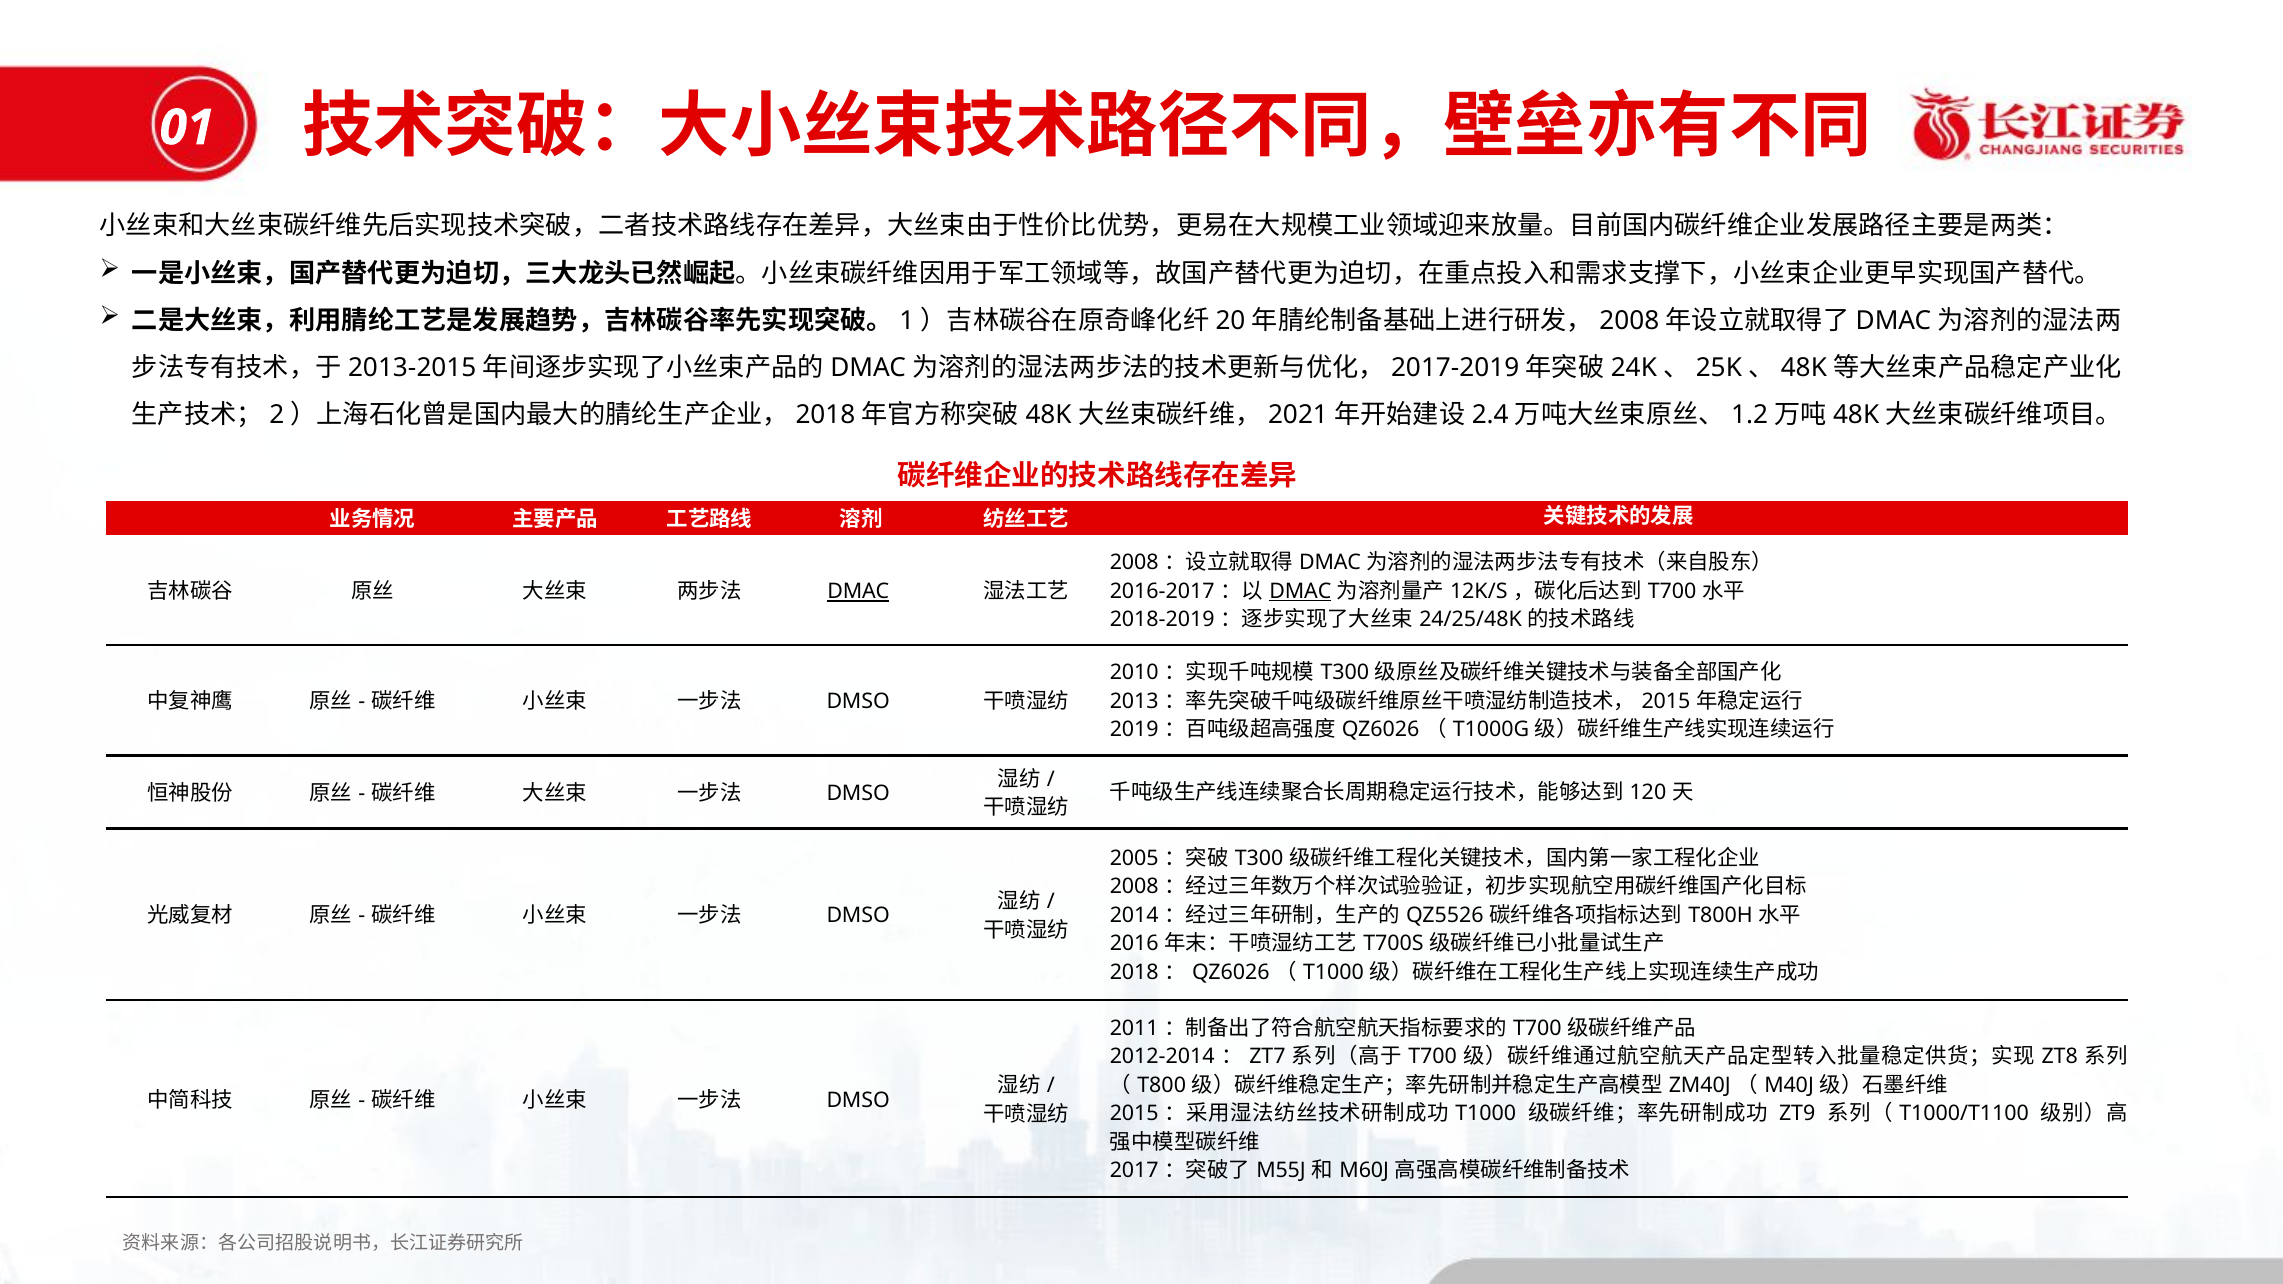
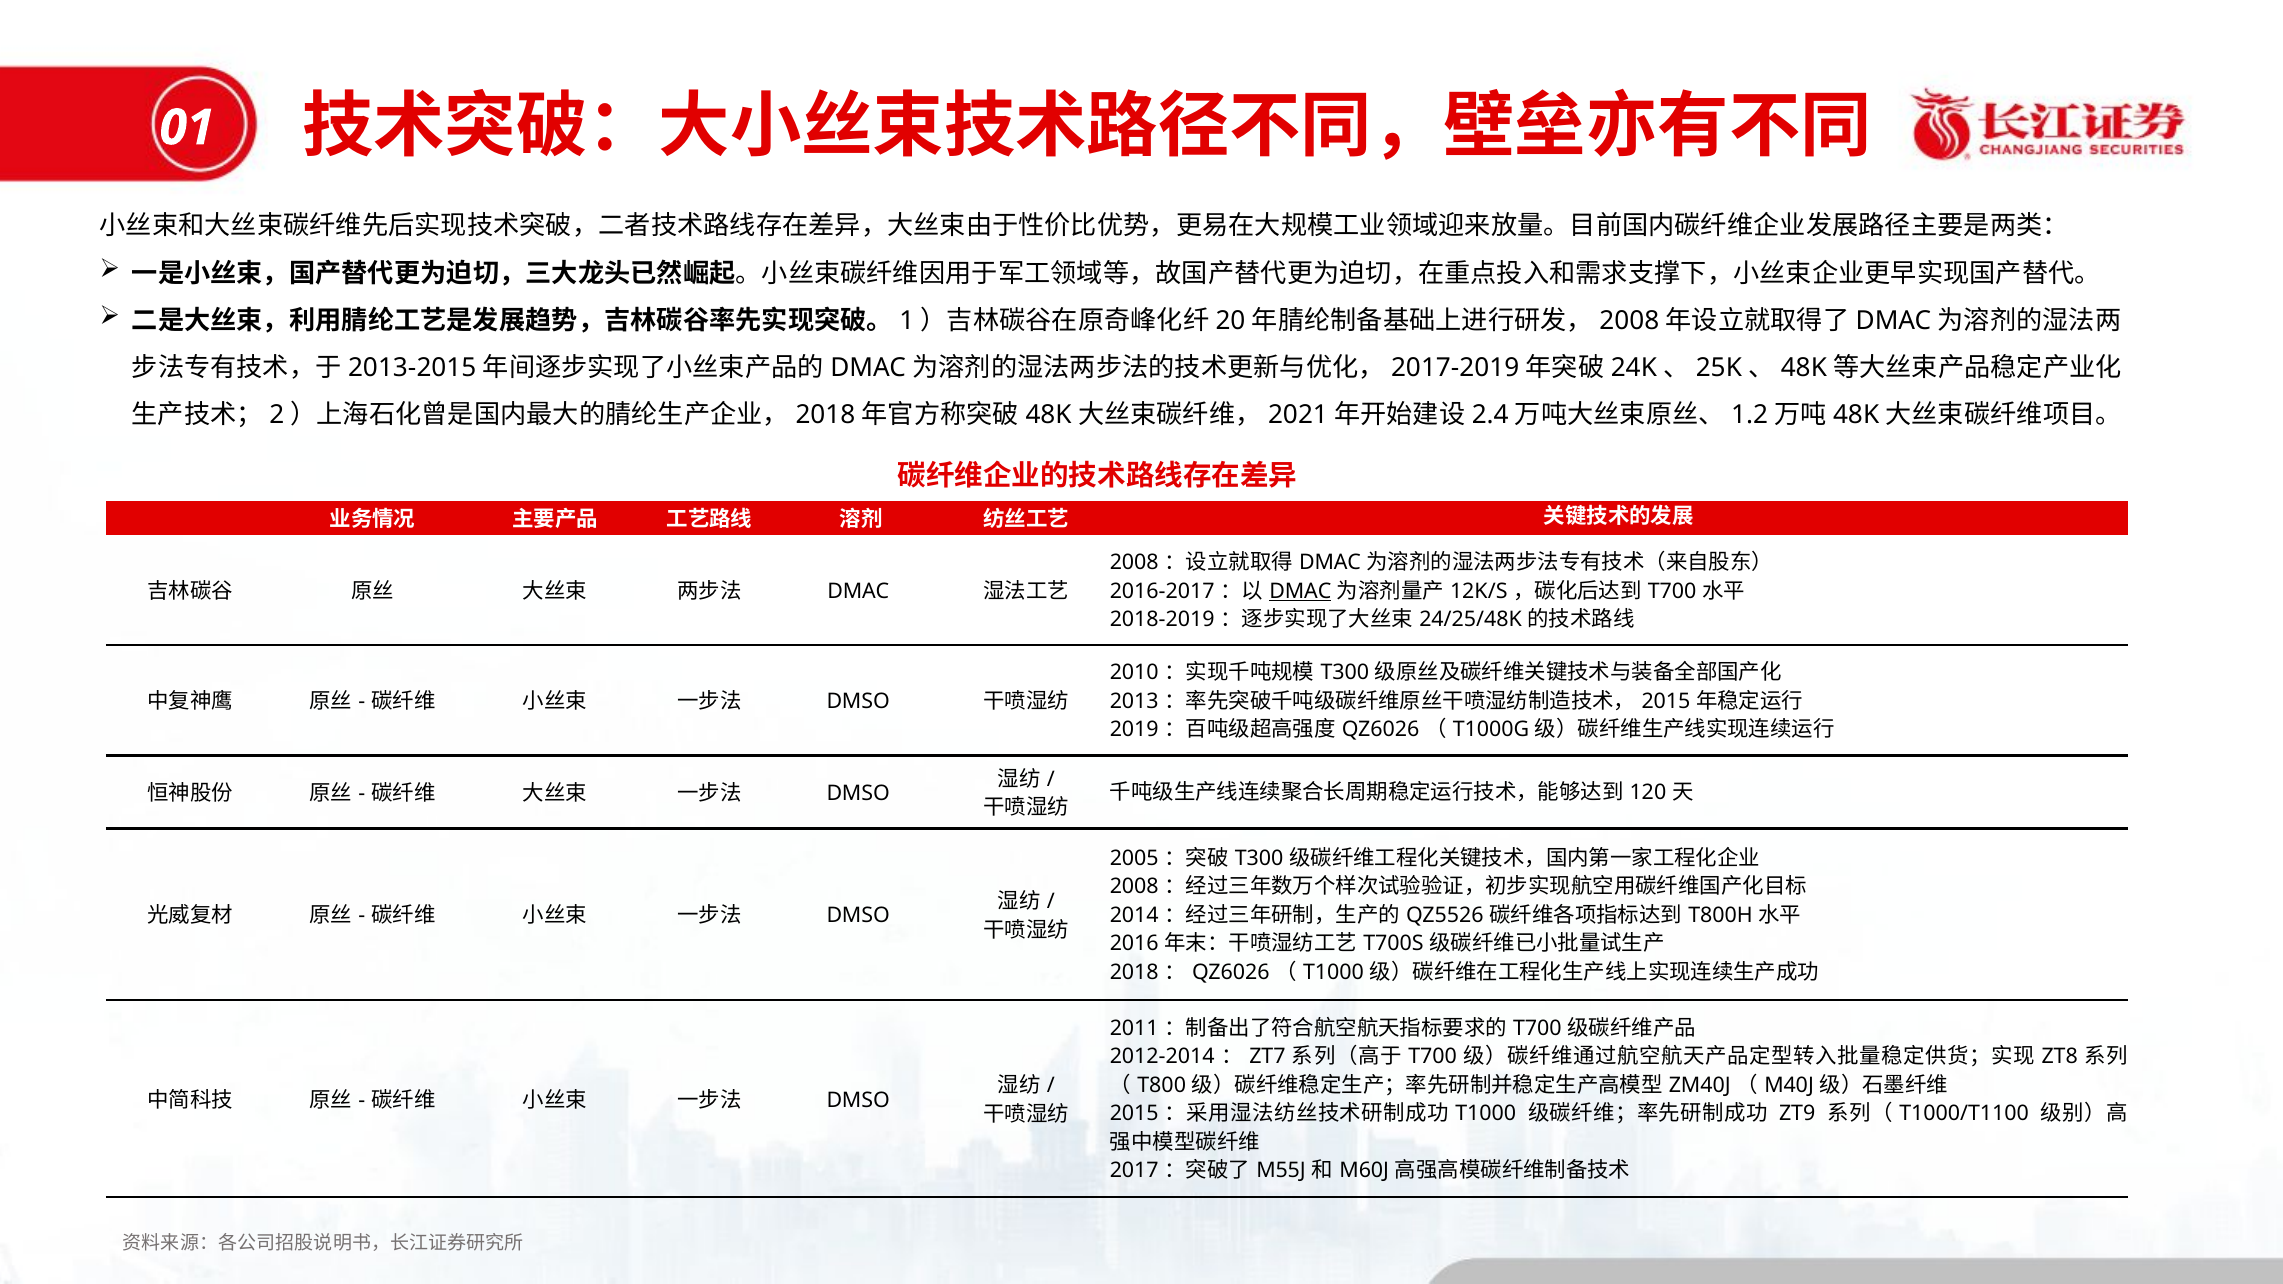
DMAC at (858, 592) underline: present -> none
